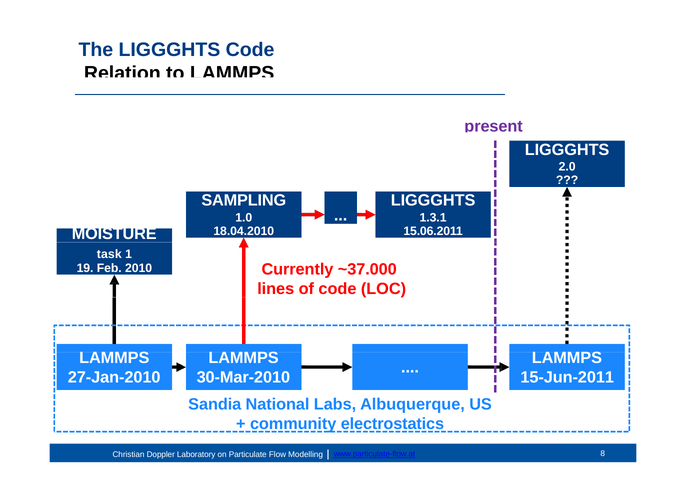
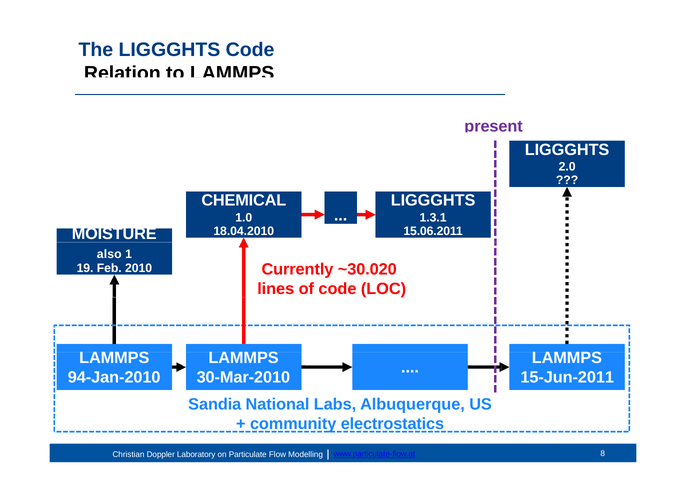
SAMPLING: SAMPLING -> CHEMICAL
task: task -> also
~37.000: ~37.000 -> ~30.020
27-Jan-2010: 27-Jan-2010 -> 94-Jan-2010
